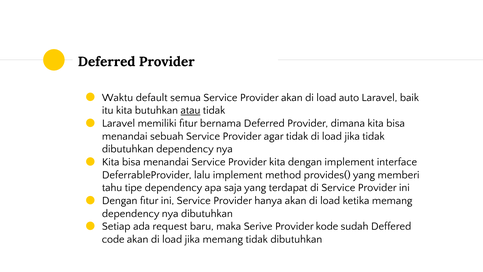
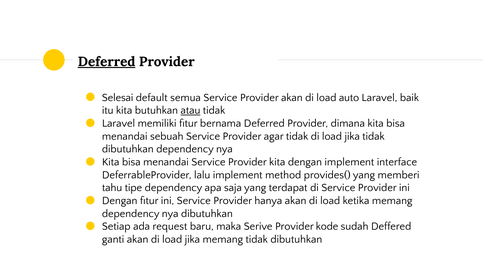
Deferred at (107, 62) underline: none -> present
Waktu: Waktu -> Selesai
code: code -> ganti
